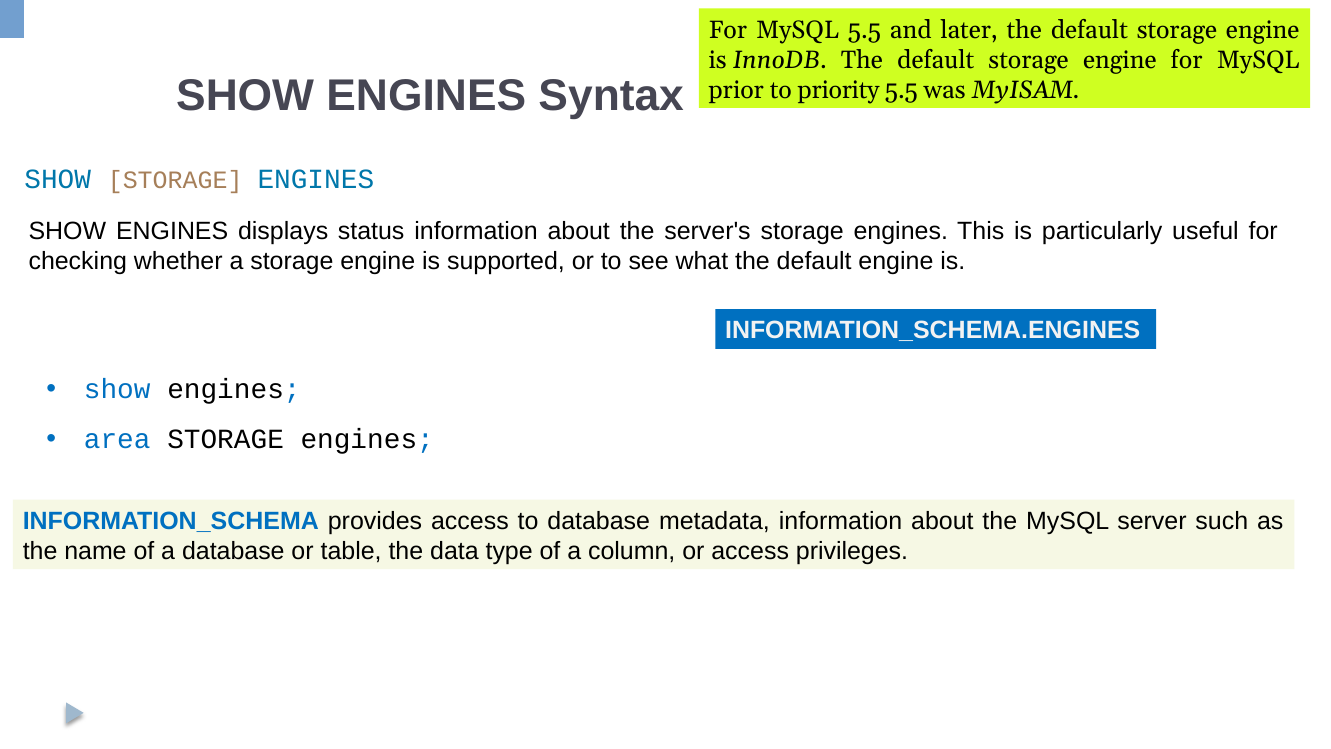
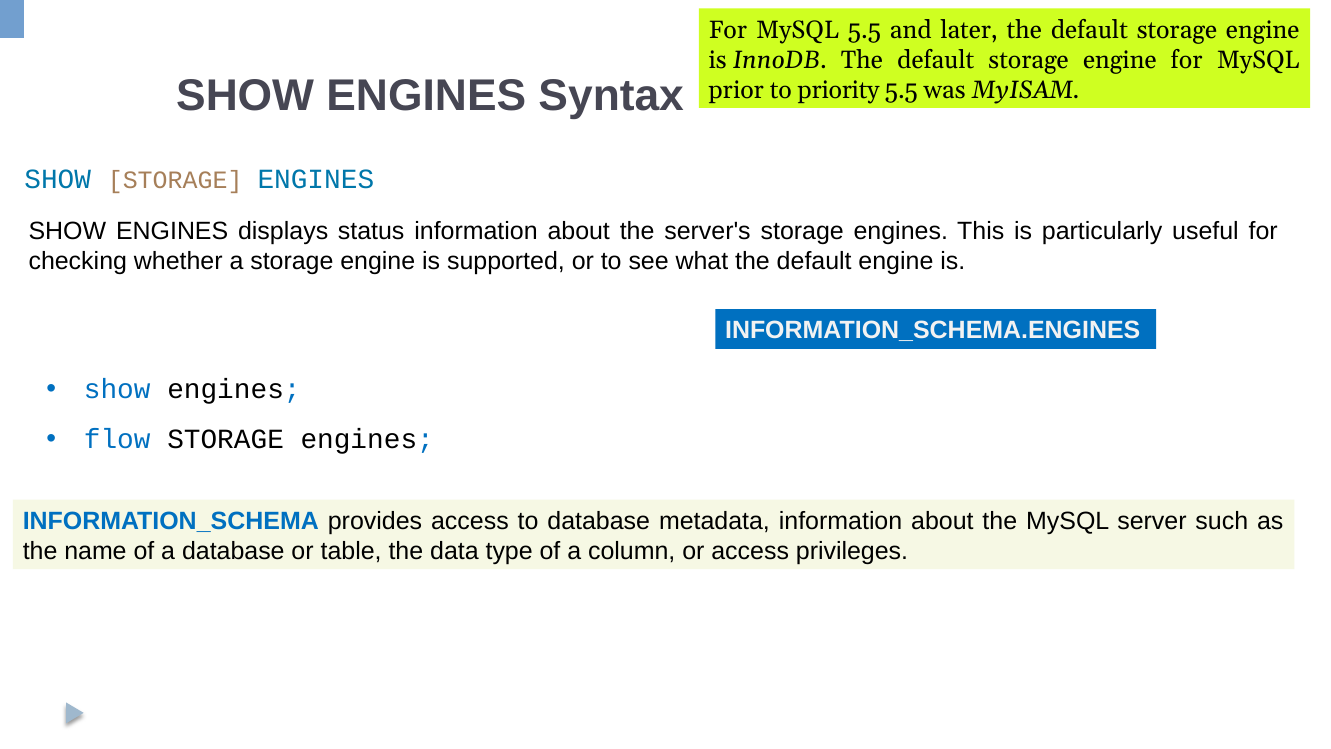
area: area -> flow
